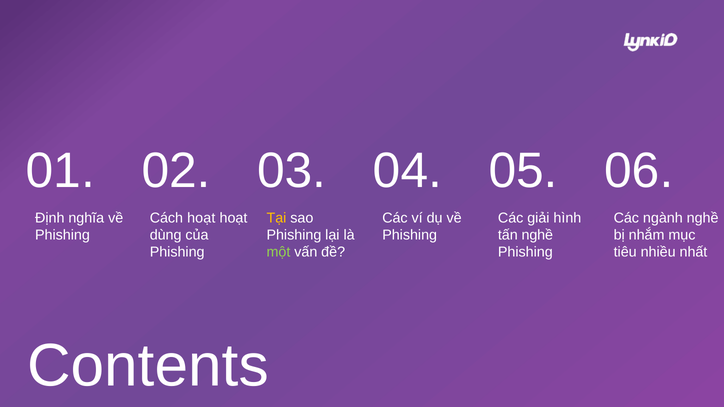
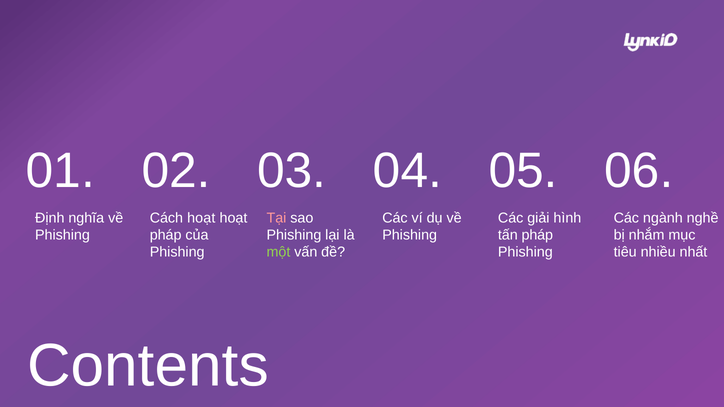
Tại colour: yellow -> pink
dùng at (166, 235): dùng -> pháp
tấn nghề: nghề -> pháp
